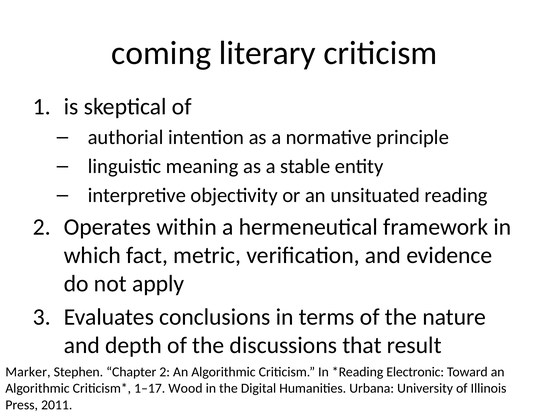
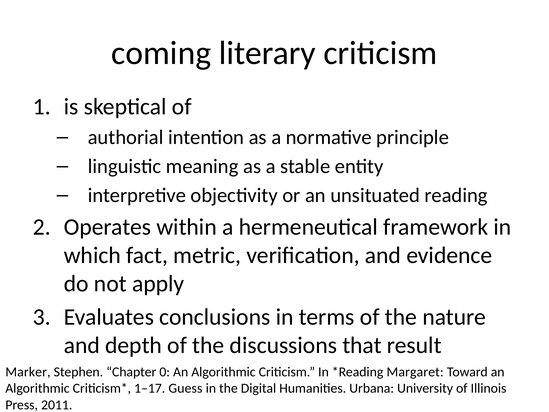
Chapter 2: 2 -> 0
Electronic: Electronic -> Margaret
Wood: Wood -> Guess
